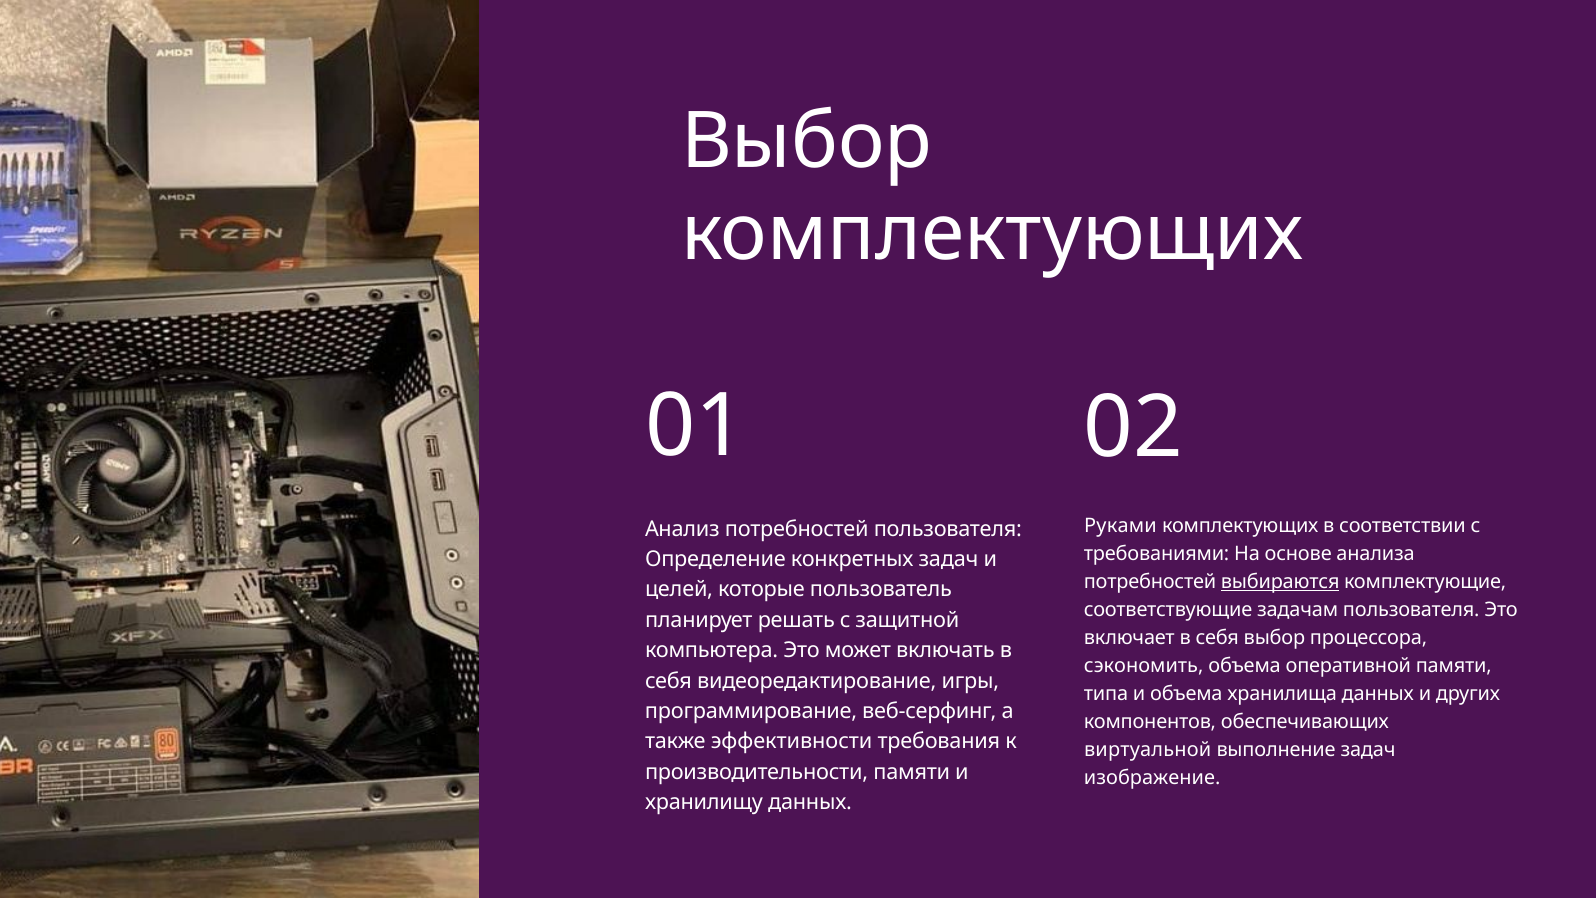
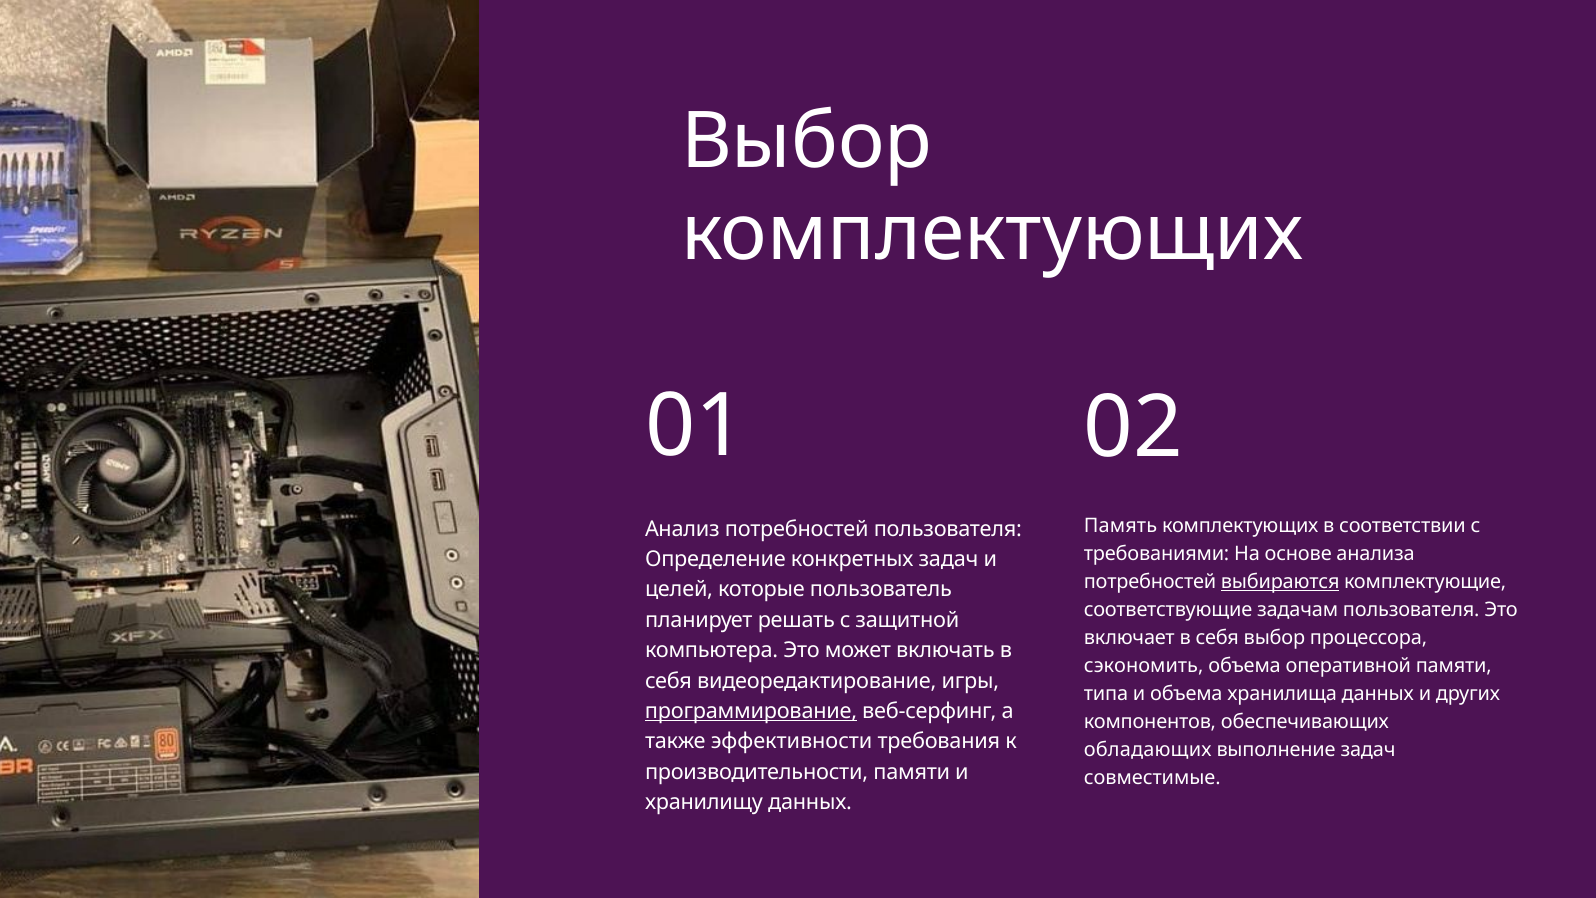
Руками: Руками -> Память
программирование underline: none -> present
виртуальной: виртуальной -> обладающих
изображение: изображение -> совместимые
